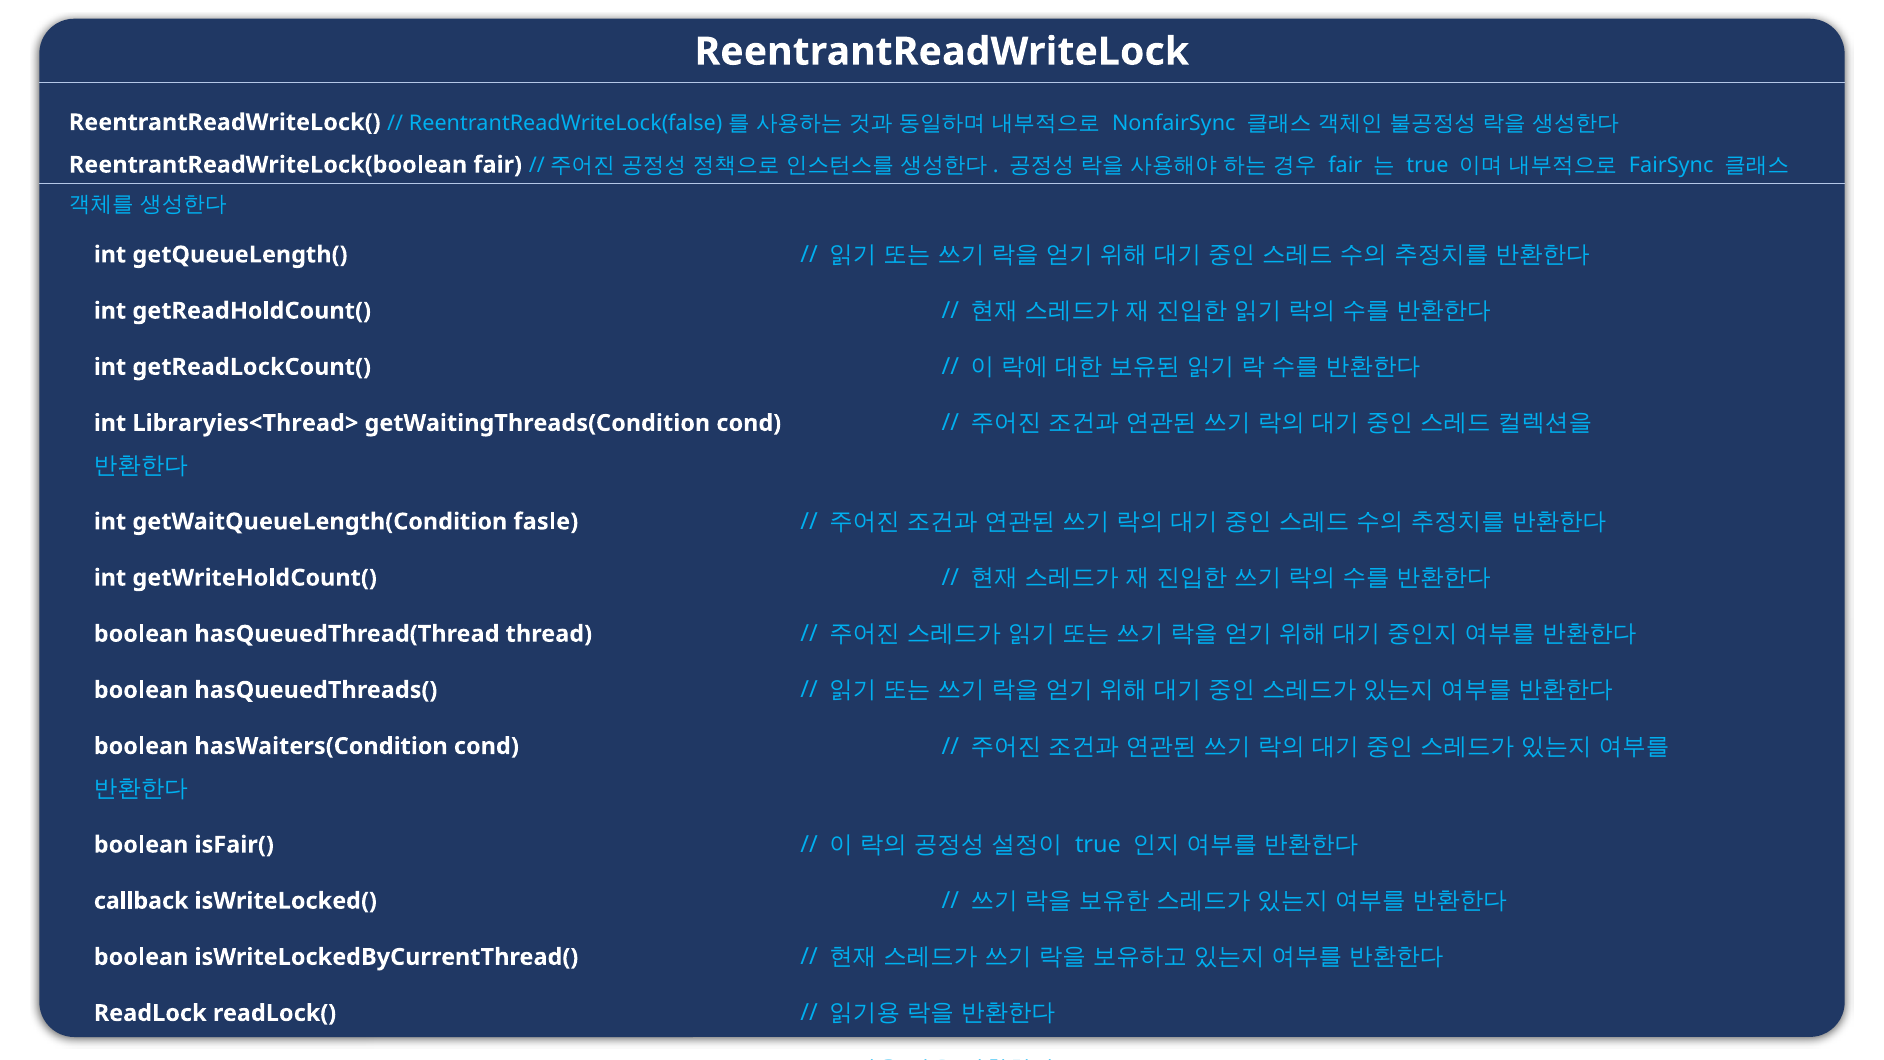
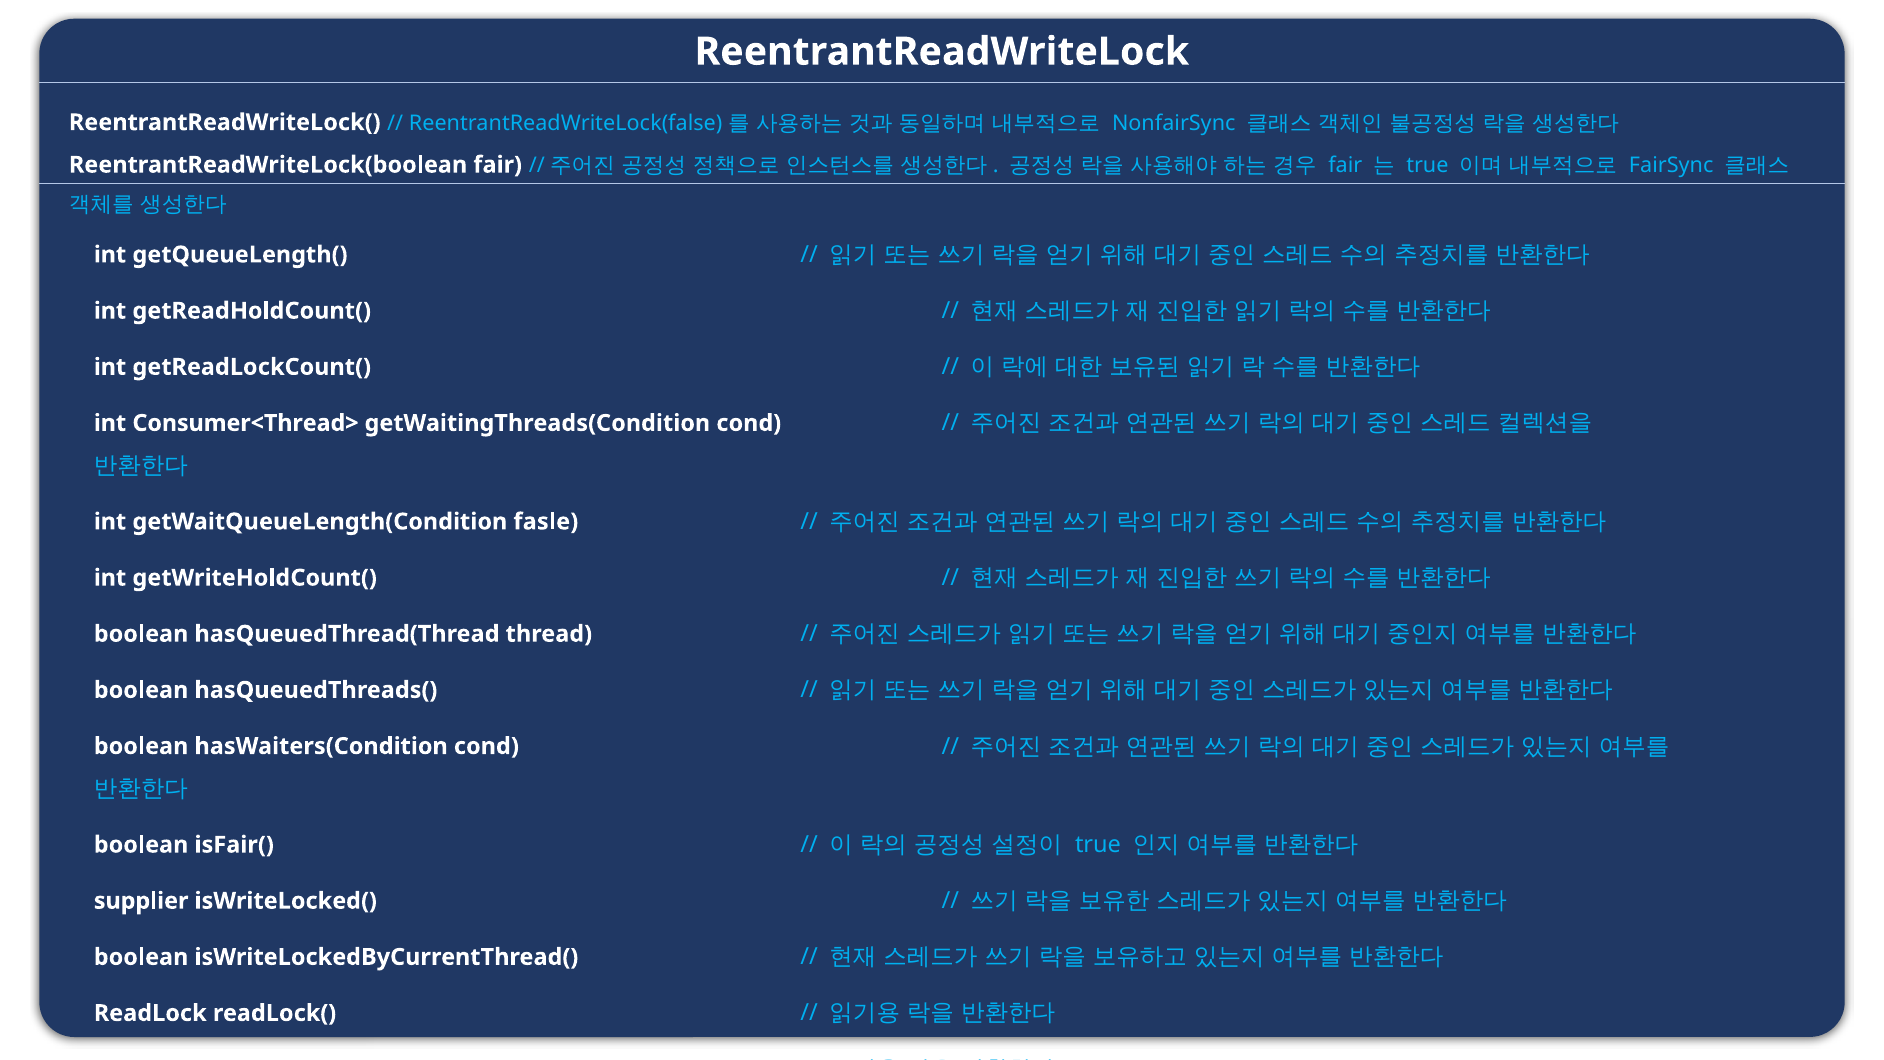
Libraryies<Thread>: Libraryies<Thread> -> Consumer<Thread>
callback: callback -> supplier
